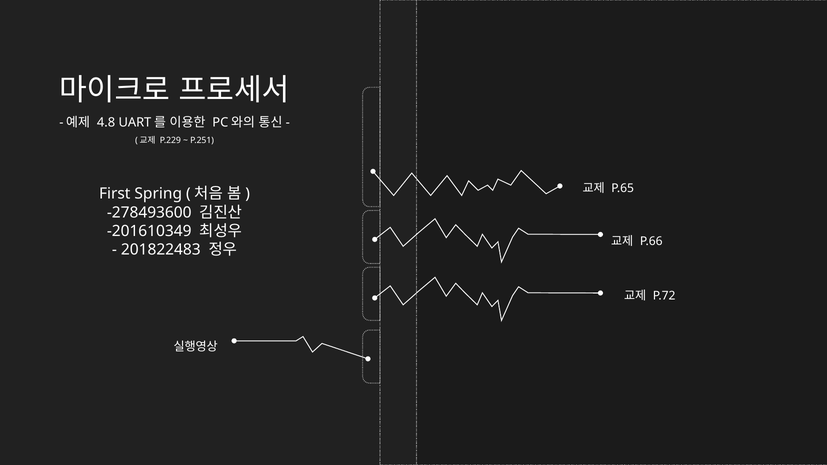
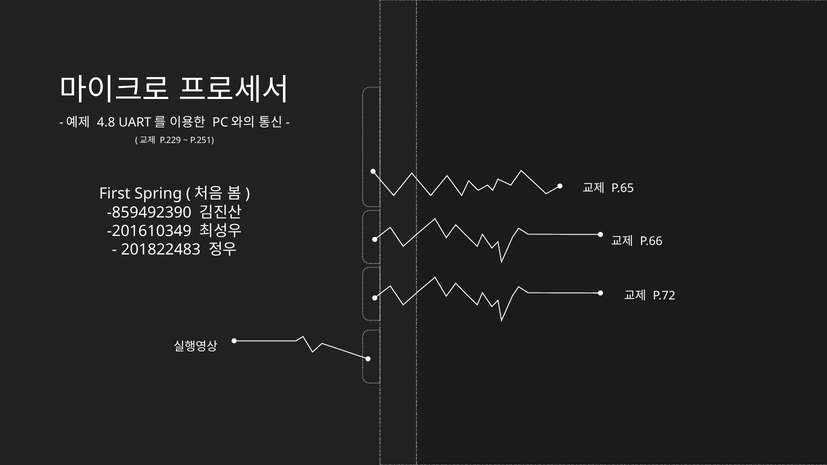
-278493600: -278493600 -> -859492390
